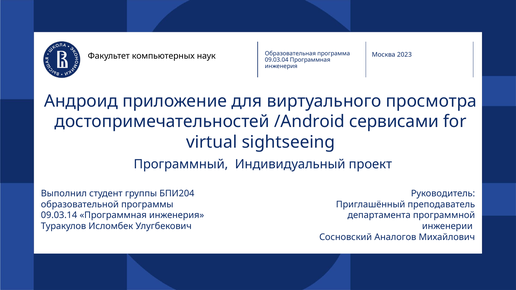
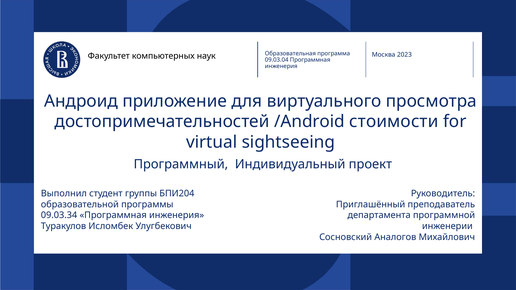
сервисами: сервисами -> стоимости
09.03.14: 09.03.14 -> 09.03.34
